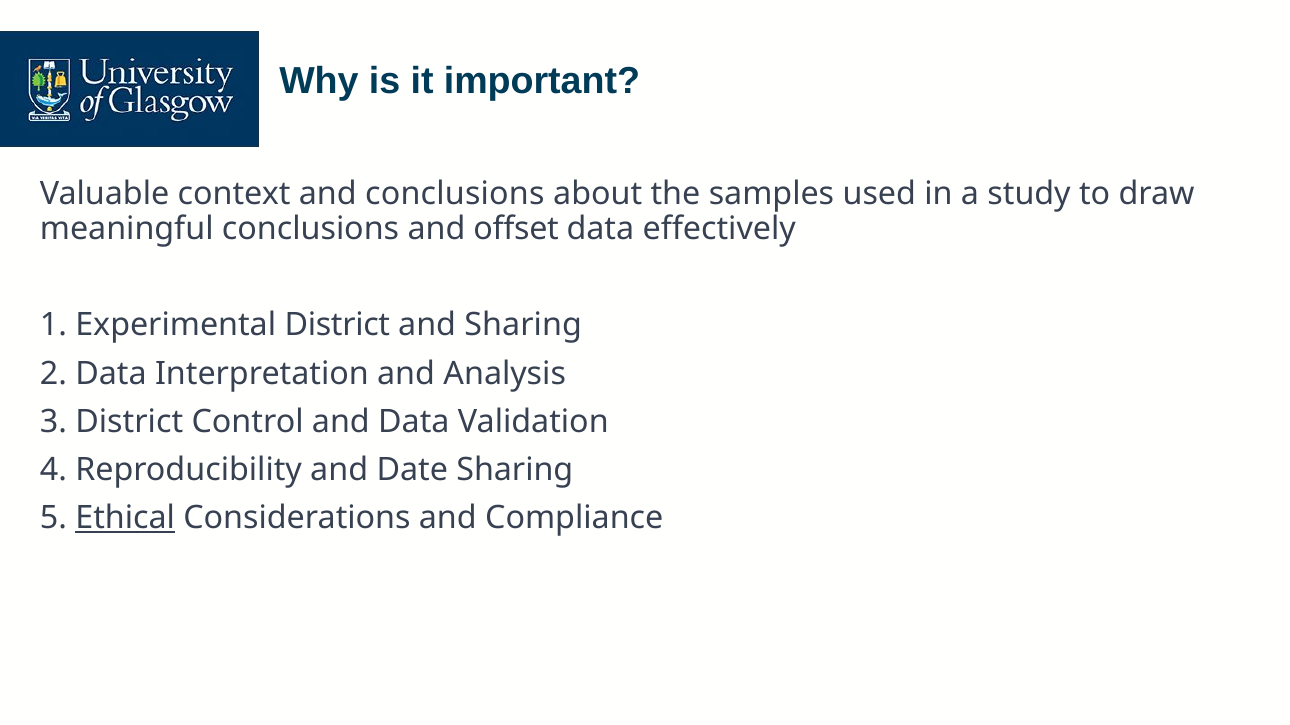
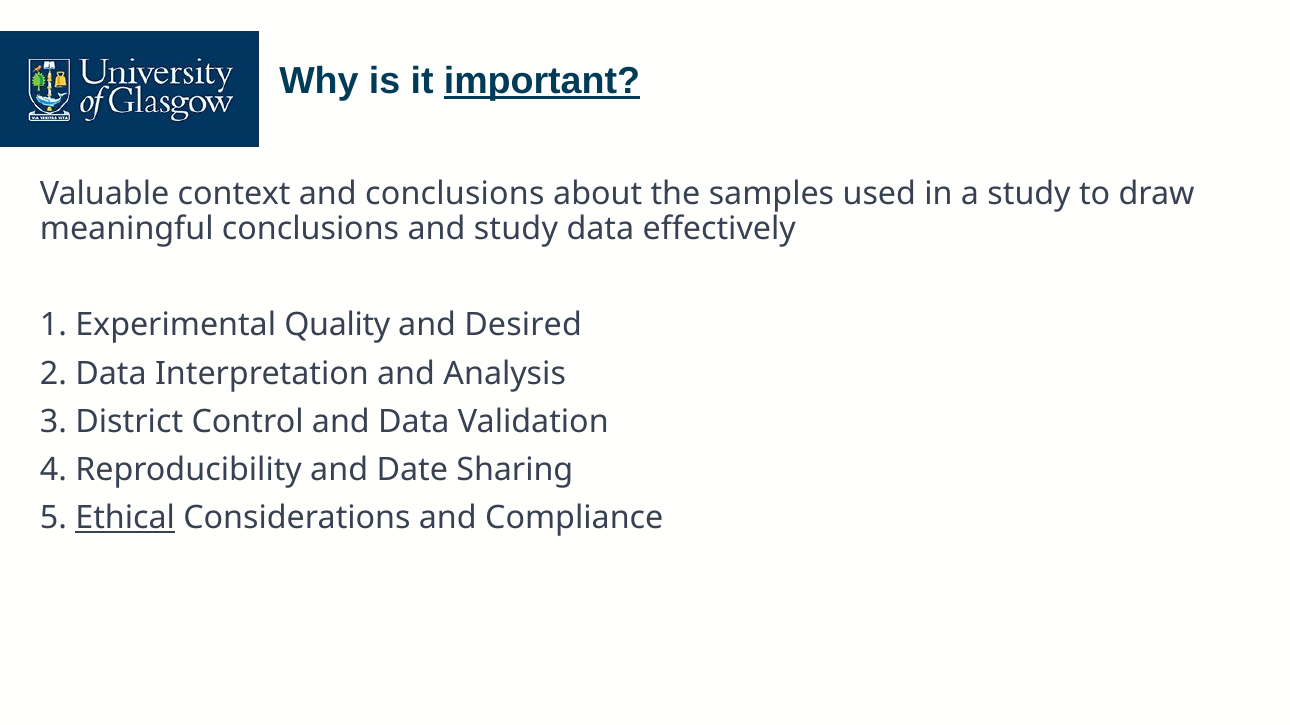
important underline: none -> present
and offset: offset -> study
Experimental District: District -> Quality
and Sharing: Sharing -> Desired
